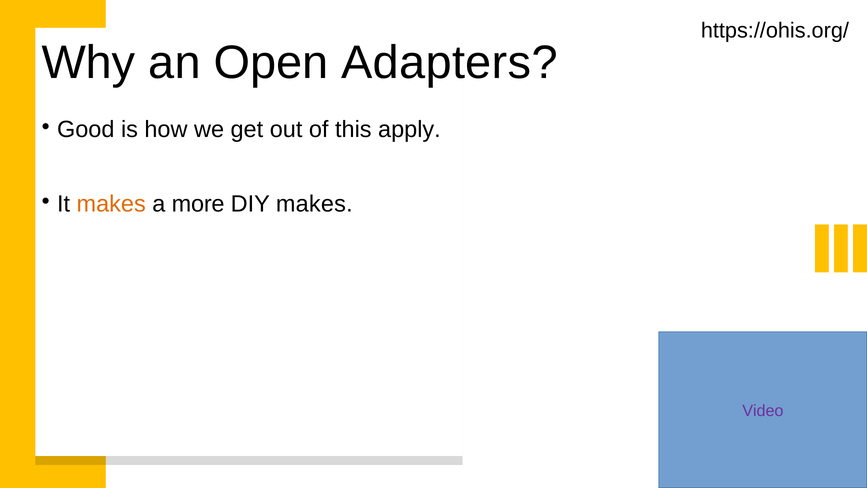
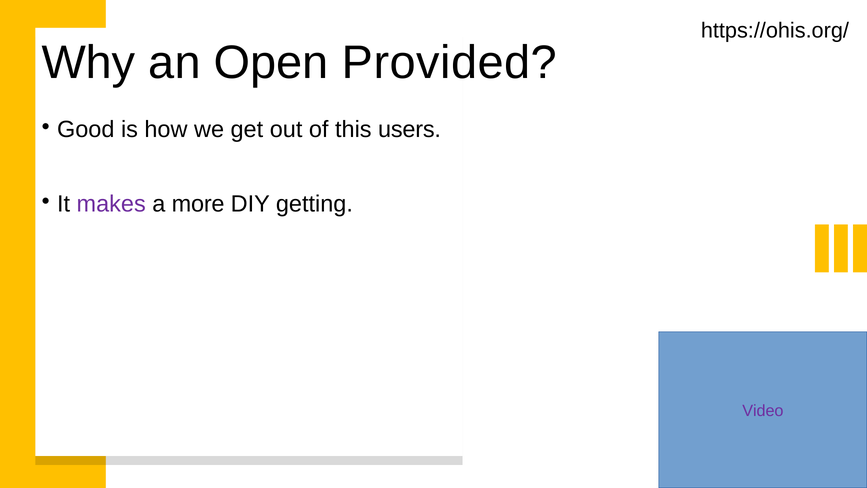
Adapters: Adapters -> Provided
apply: apply -> users
makes at (111, 204) colour: orange -> purple
DIY makes: makes -> getting
